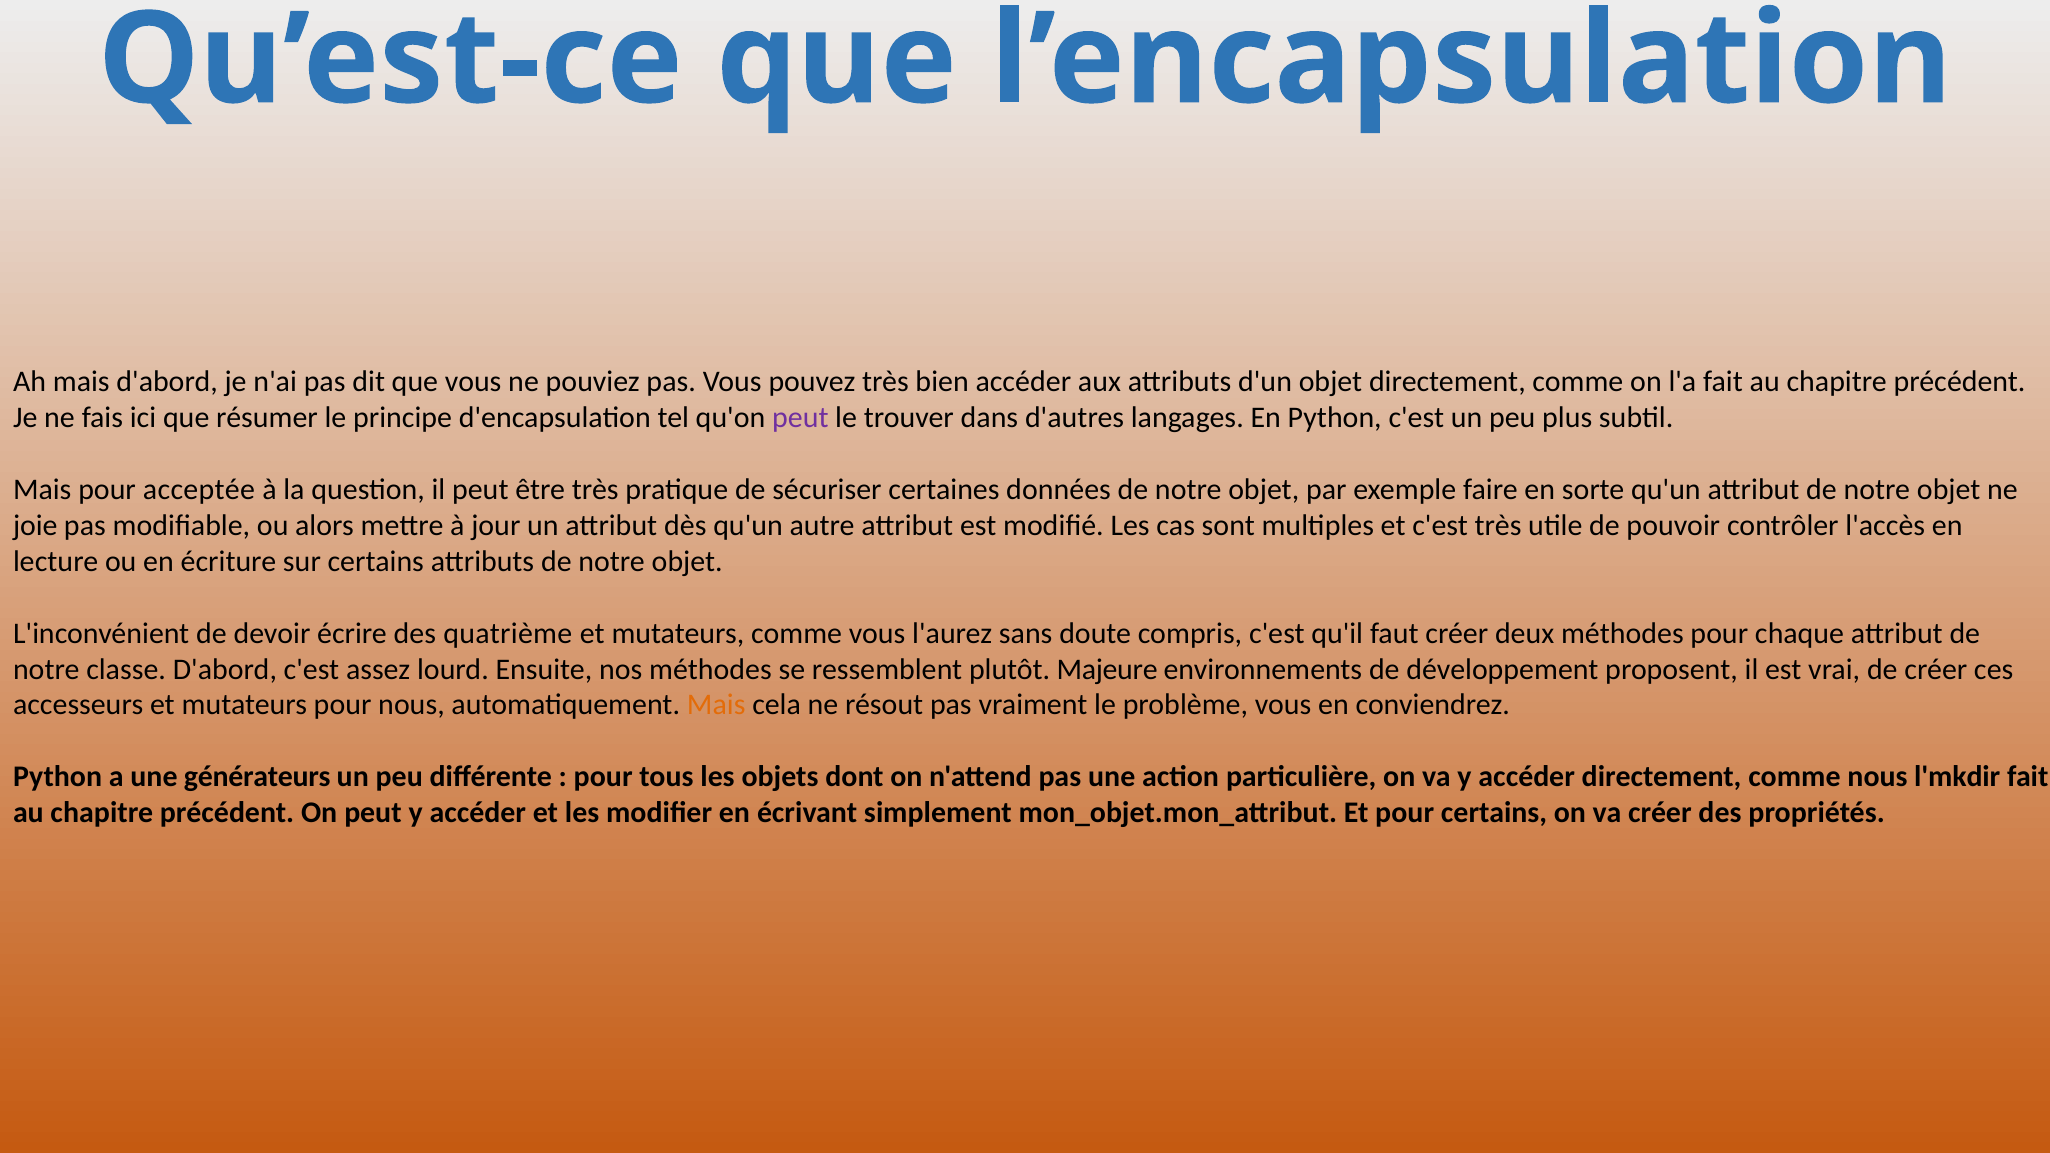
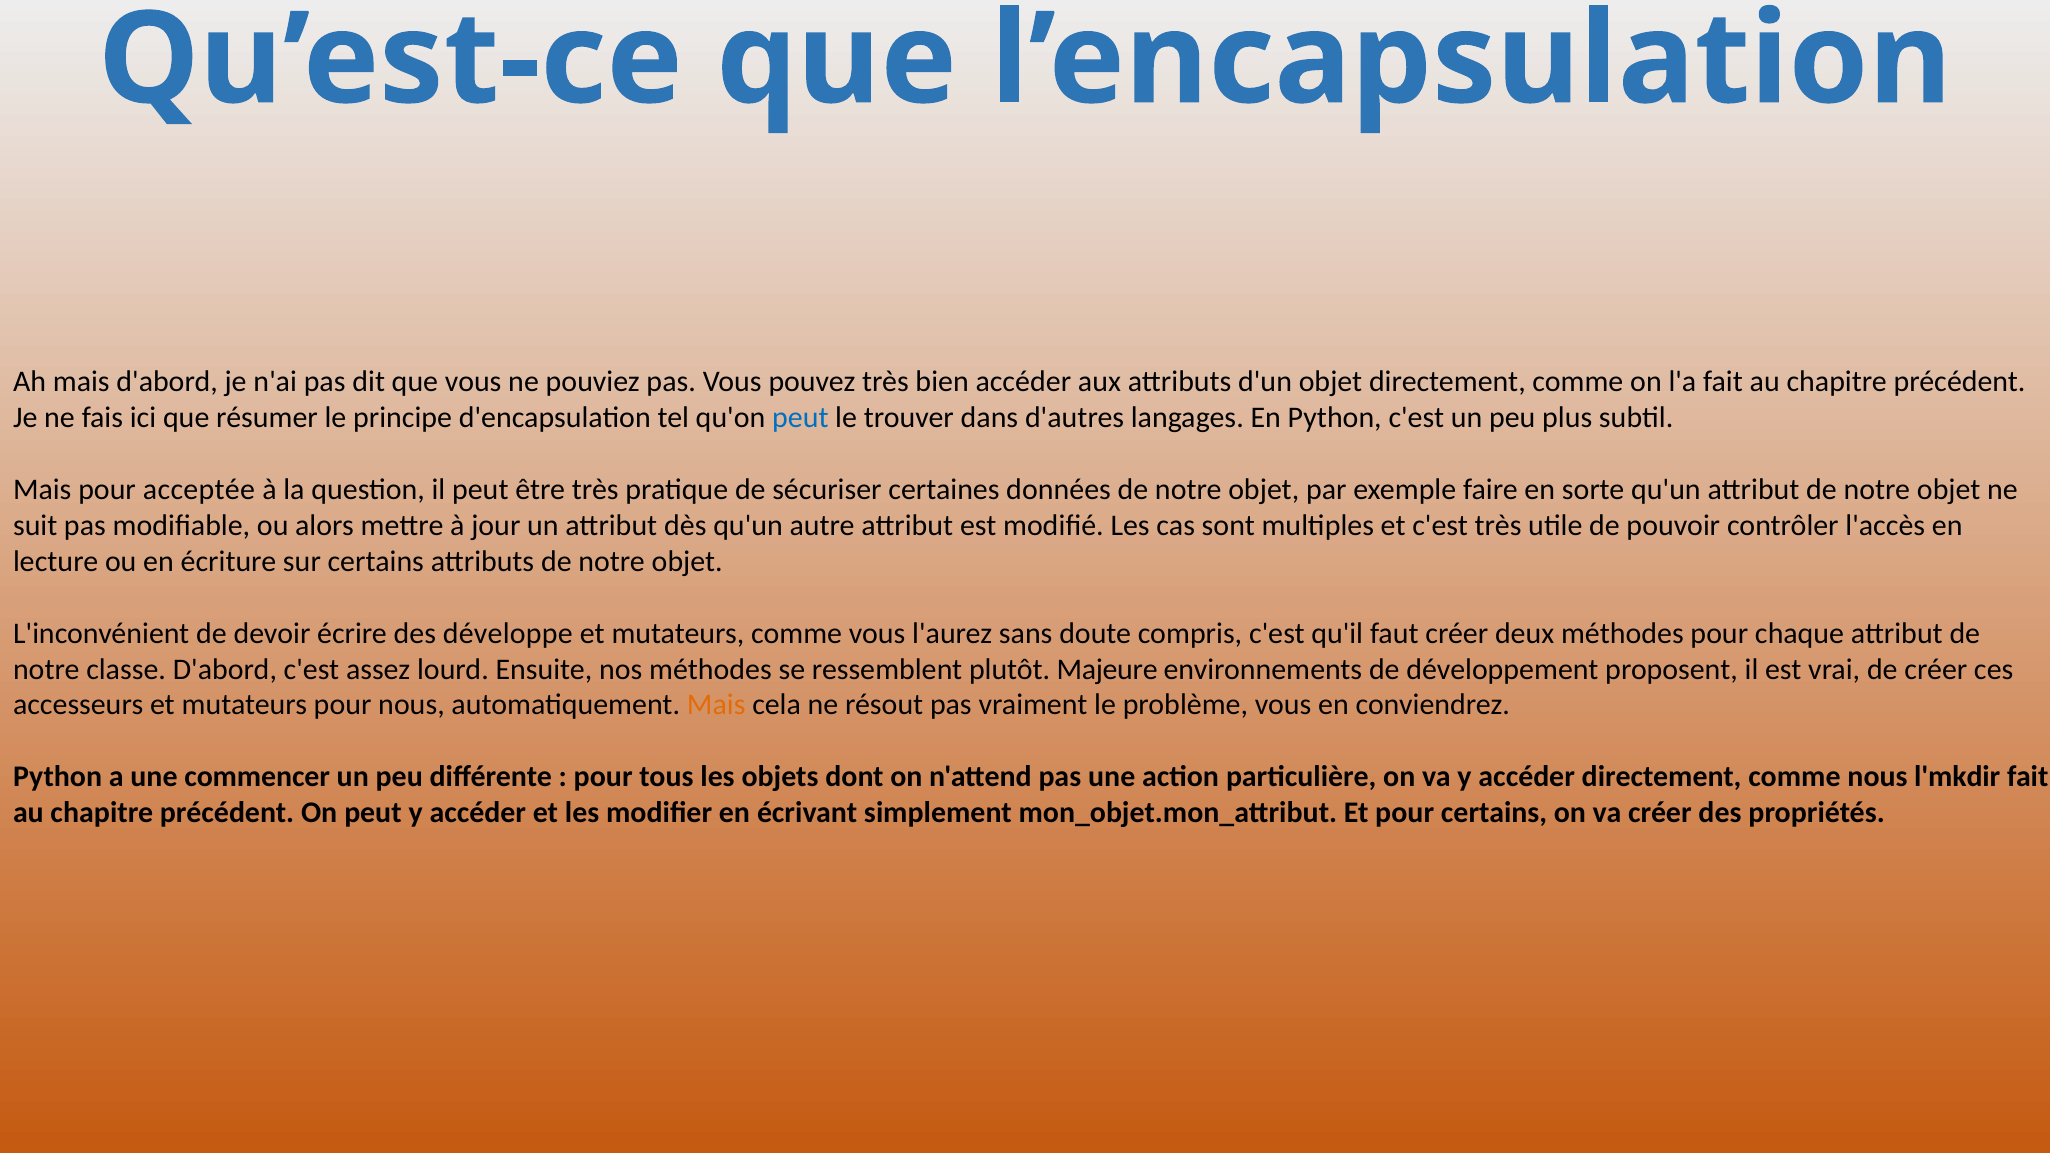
peut at (800, 418) colour: purple -> blue
joie: joie -> suit
quatrième: quatrième -> développe
générateurs: générateurs -> commencer
